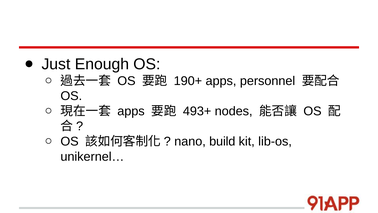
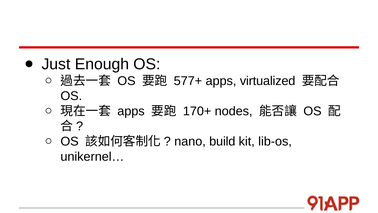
190+: 190+ -> 577+
personnel: personnel -> virtualized
493+: 493+ -> 170+
